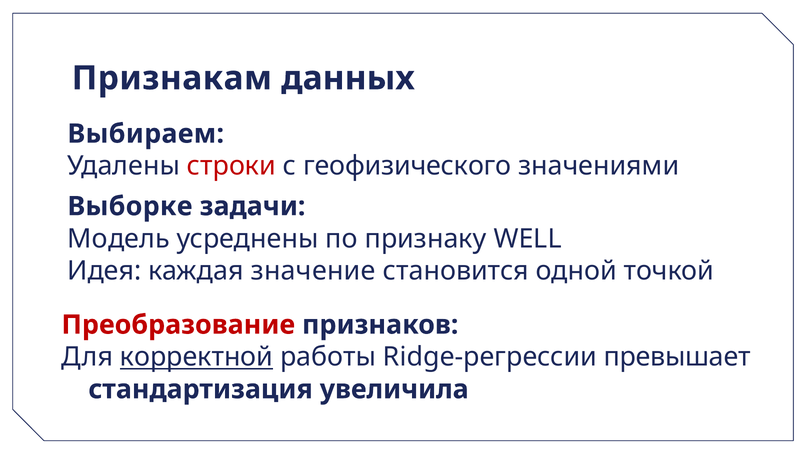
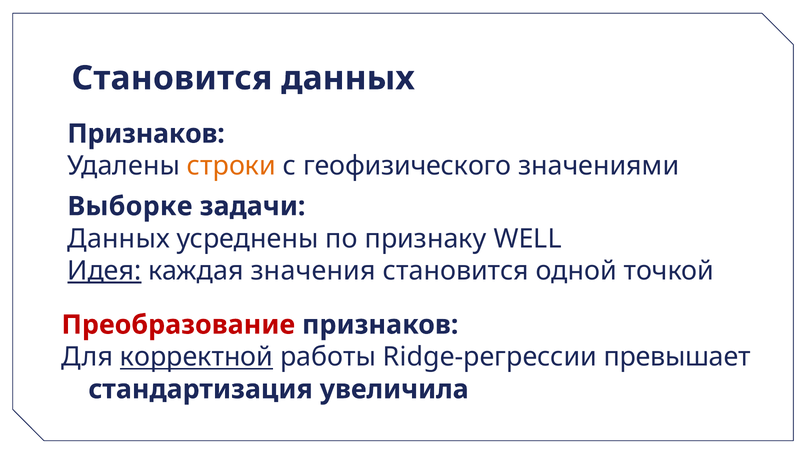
Признакам at (172, 78): Признакам -> Становится
Выбираем at (146, 134): Выбираем -> Признаков
строки colour: red -> orange
Модель at (119, 238): Модель -> Данных
Идея underline: none -> present
значение: значение -> значения
